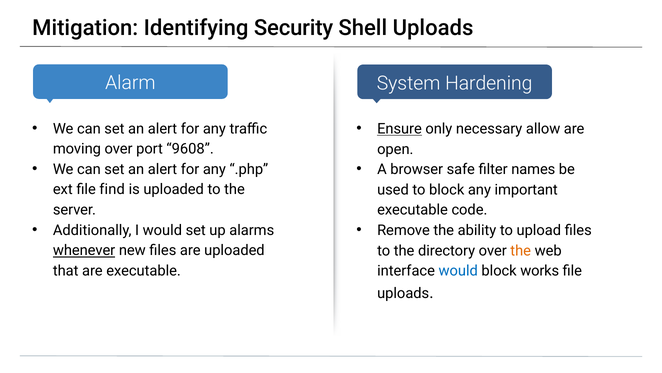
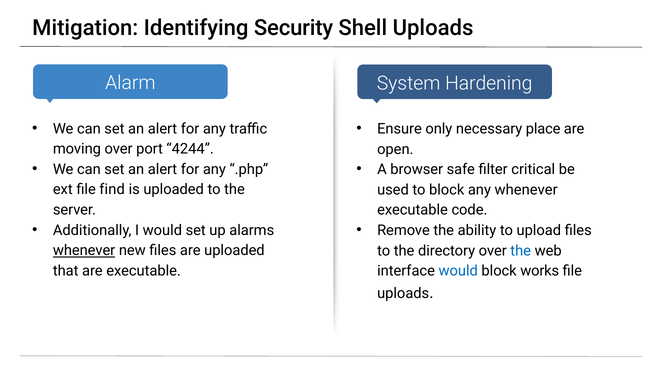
Ensure underline: present -> none
allow: allow -> place
9608: 9608 -> 4244
names: names -> critical
any important: important -> whenever
the at (521, 250) colour: orange -> blue
